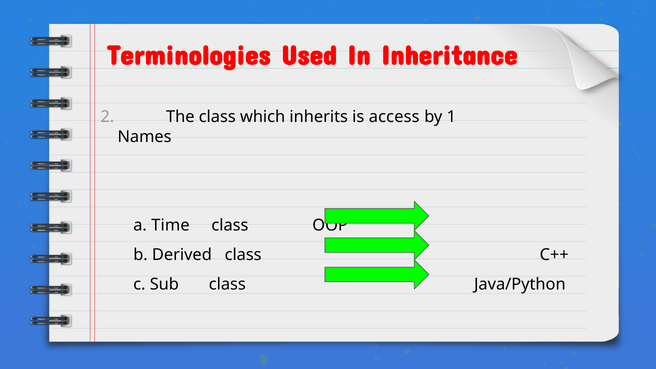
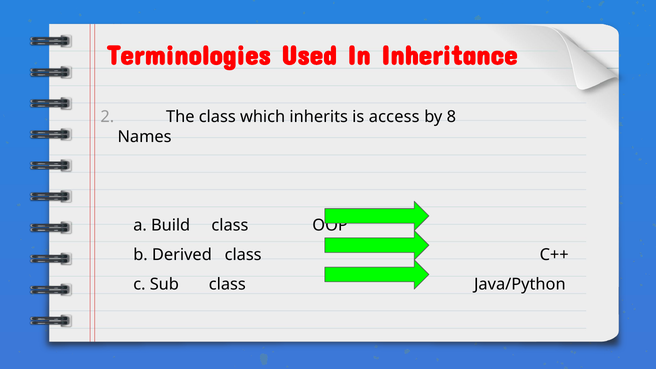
1: 1 -> 8
Time: Time -> Build
